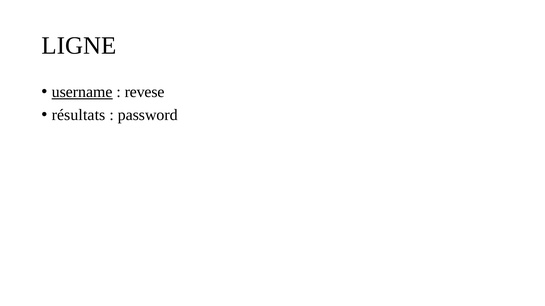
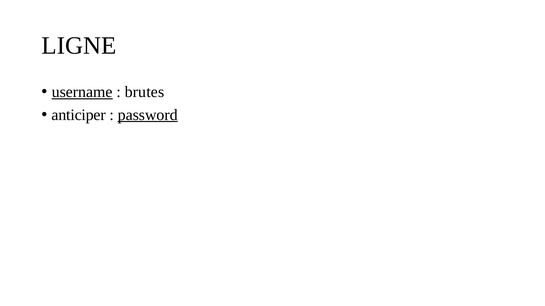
revese: revese -> brutes
résultats: résultats -> anticiper
password underline: none -> present
